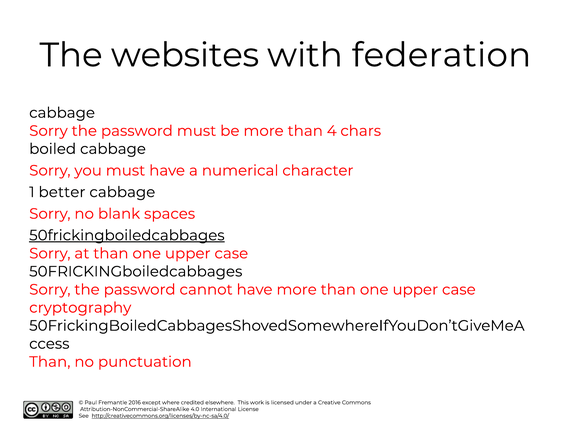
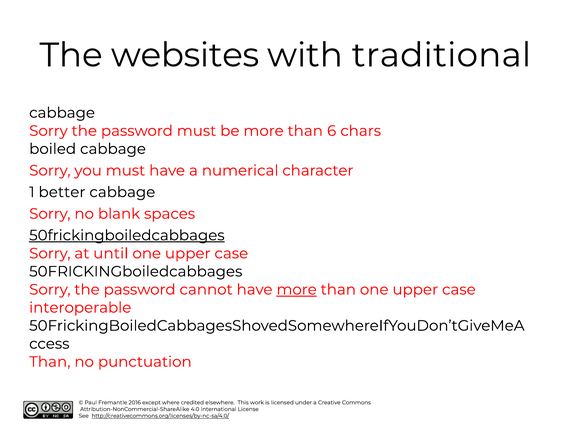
federation: federation -> traditional
4: 4 -> 6
at than: than -> until
more at (297, 290) underline: none -> present
cryptography: cryptography -> interoperable
